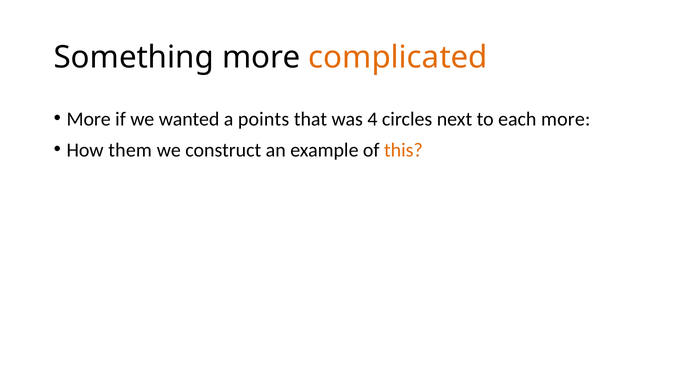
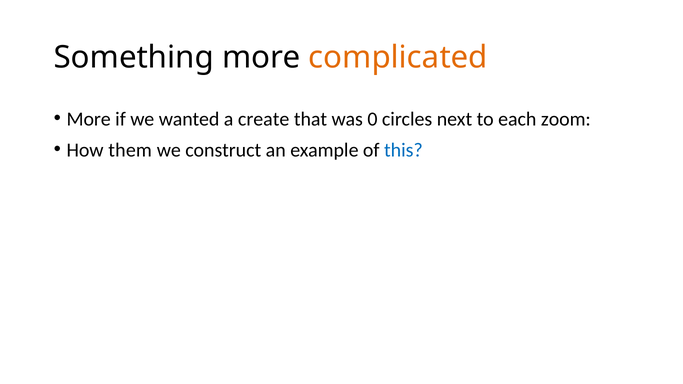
points: points -> create
4: 4 -> 0
each more: more -> zoom
this colour: orange -> blue
